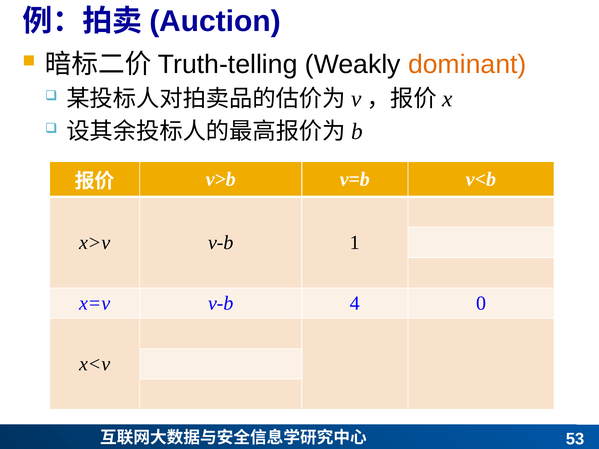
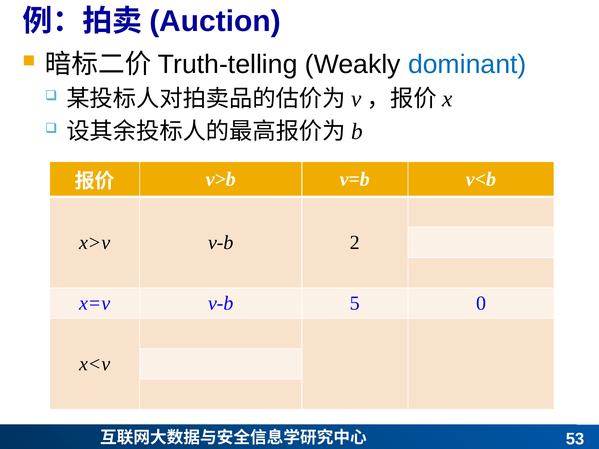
dominant colour: orange -> blue
1: 1 -> 2
4: 4 -> 5
